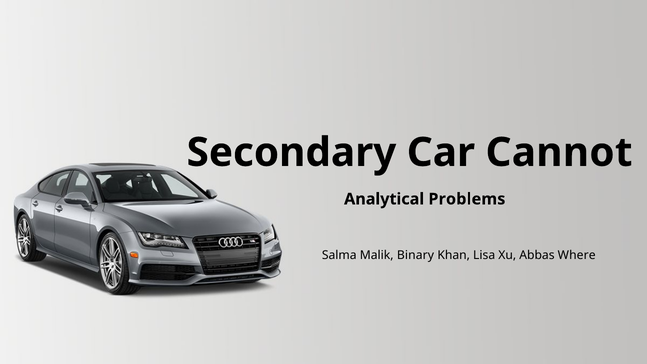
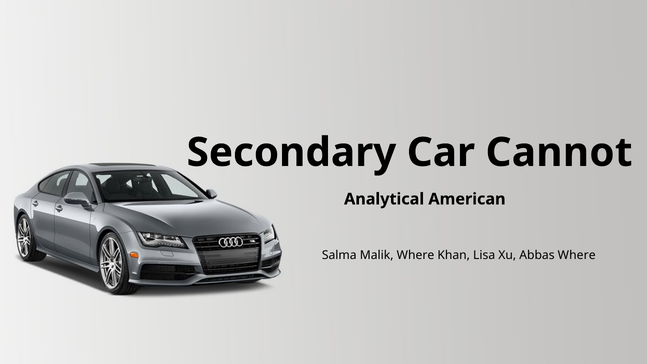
Problems: Problems -> American
Malik Binary: Binary -> Where
